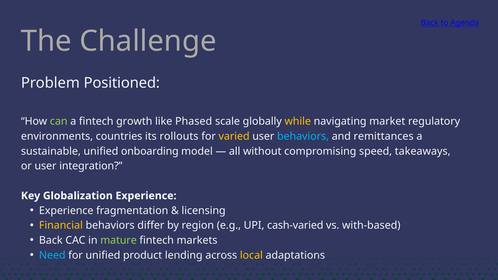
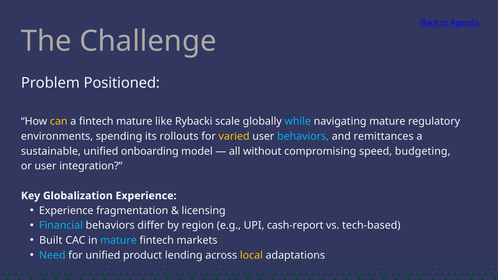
can colour: light green -> yellow
fintech growth: growth -> mature
Phased: Phased -> Rybacki
while colour: yellow -> light blue
navigating market: market -> mature
countries: countries -> spending
takeaways: takeaways -> budgeting
Financial colour: yellow -> light blue
cash-varied: cash-varied -> cash-report
with-based: with-based -> tech-based
Back at (51, 240): Back -> Built
mature at (119, 240) colour: light green -> light blue
